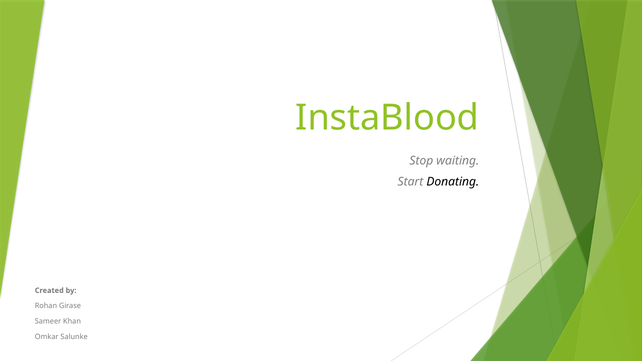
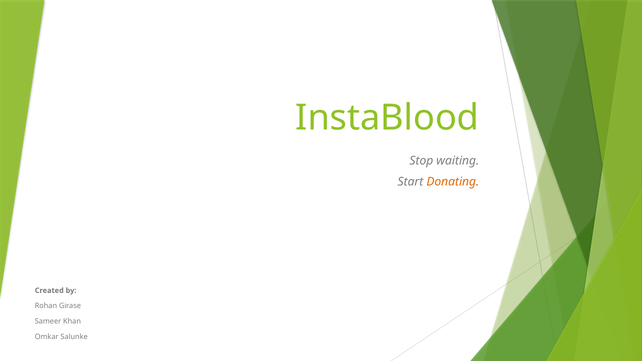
Donating colour: black -> orange
